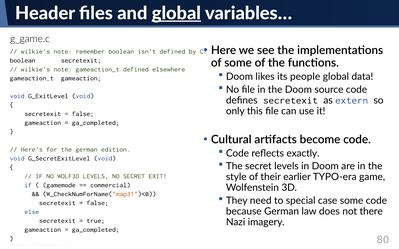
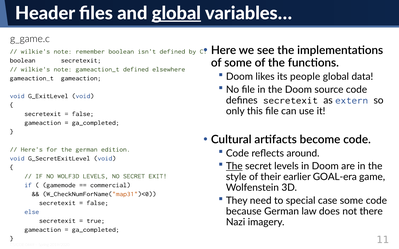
exactly: exactly -> around
The at (234, 166) underline: none -> present
TYPO-era: TYPO-era -> GOAL-era
80: 80 -> 11
